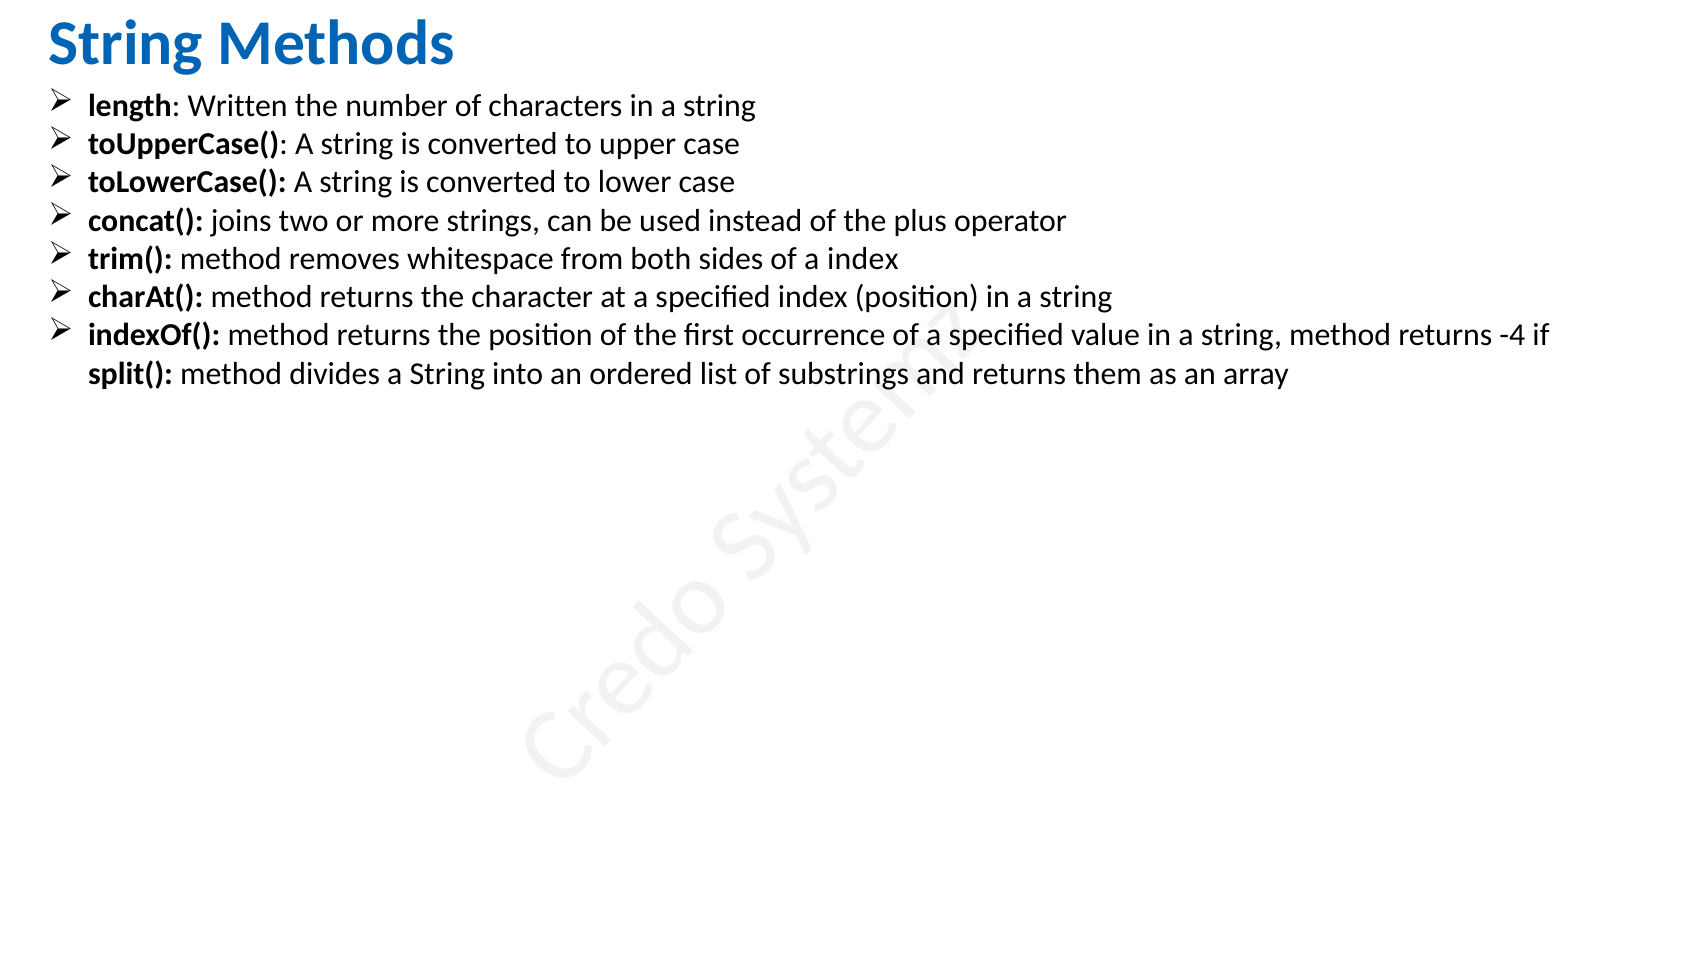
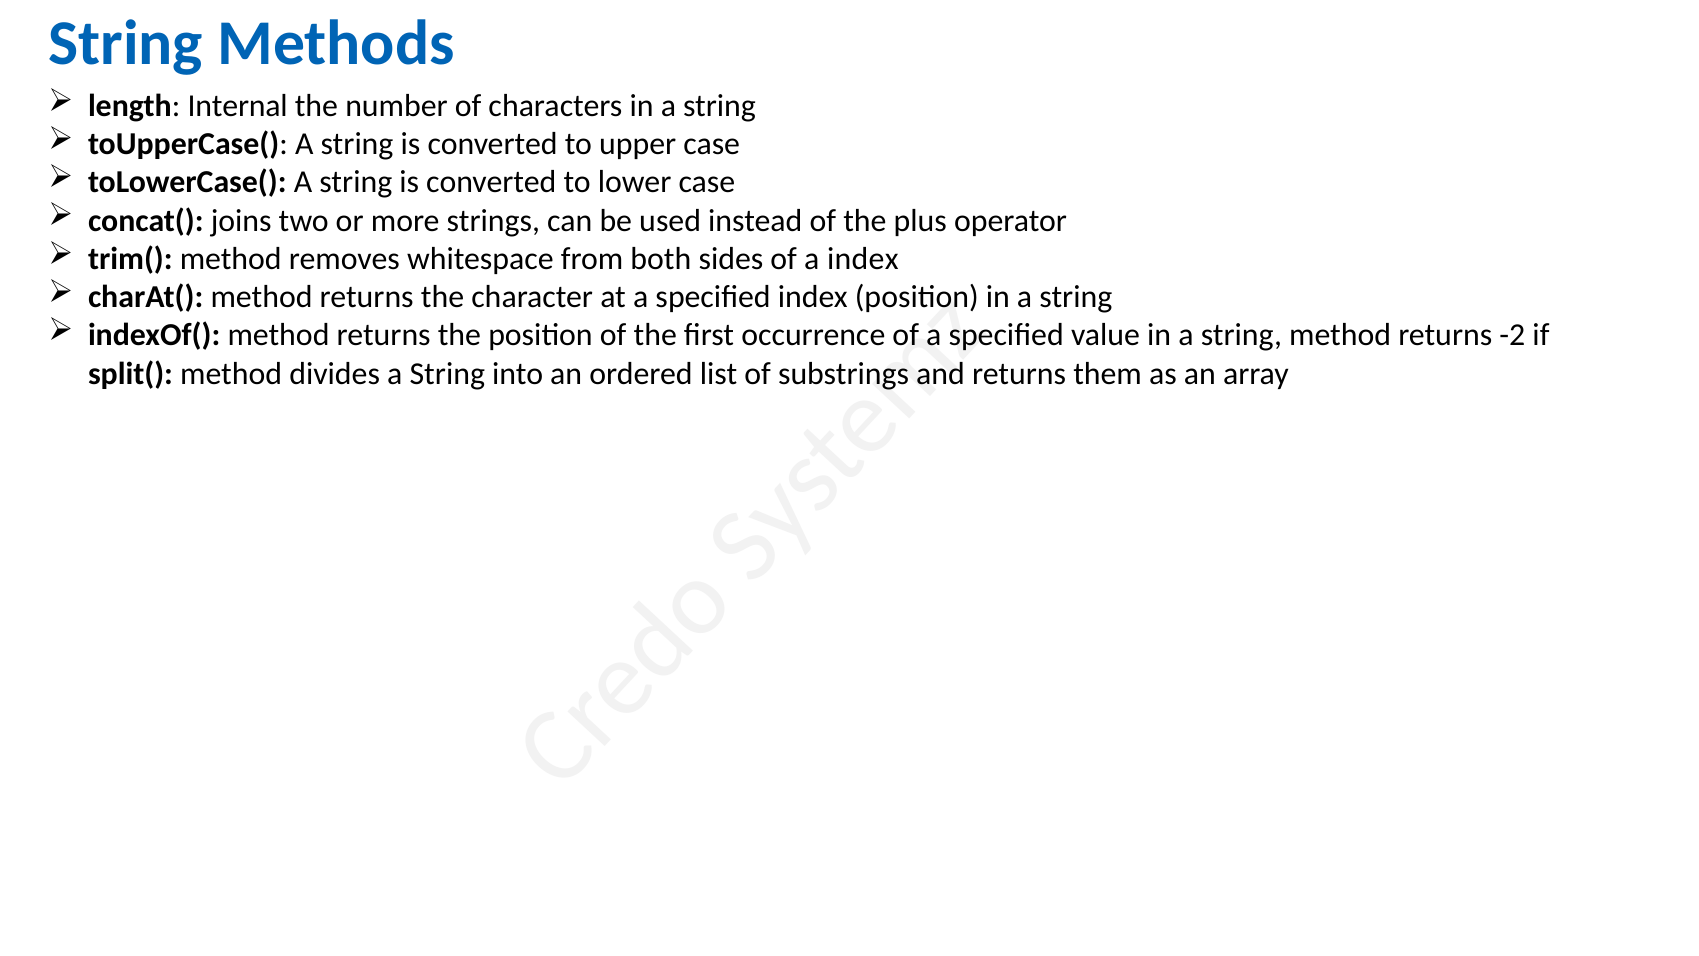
Written: Written -> Internal
-4: -4 -> -2
